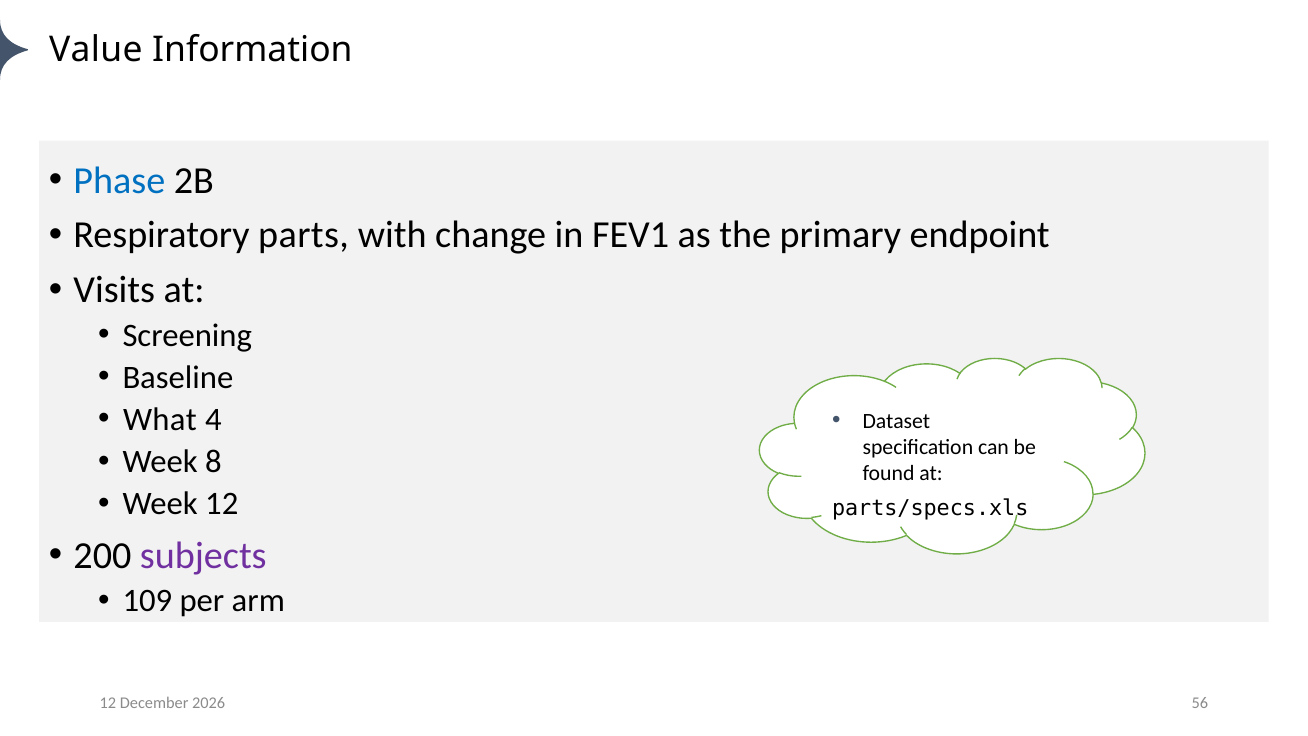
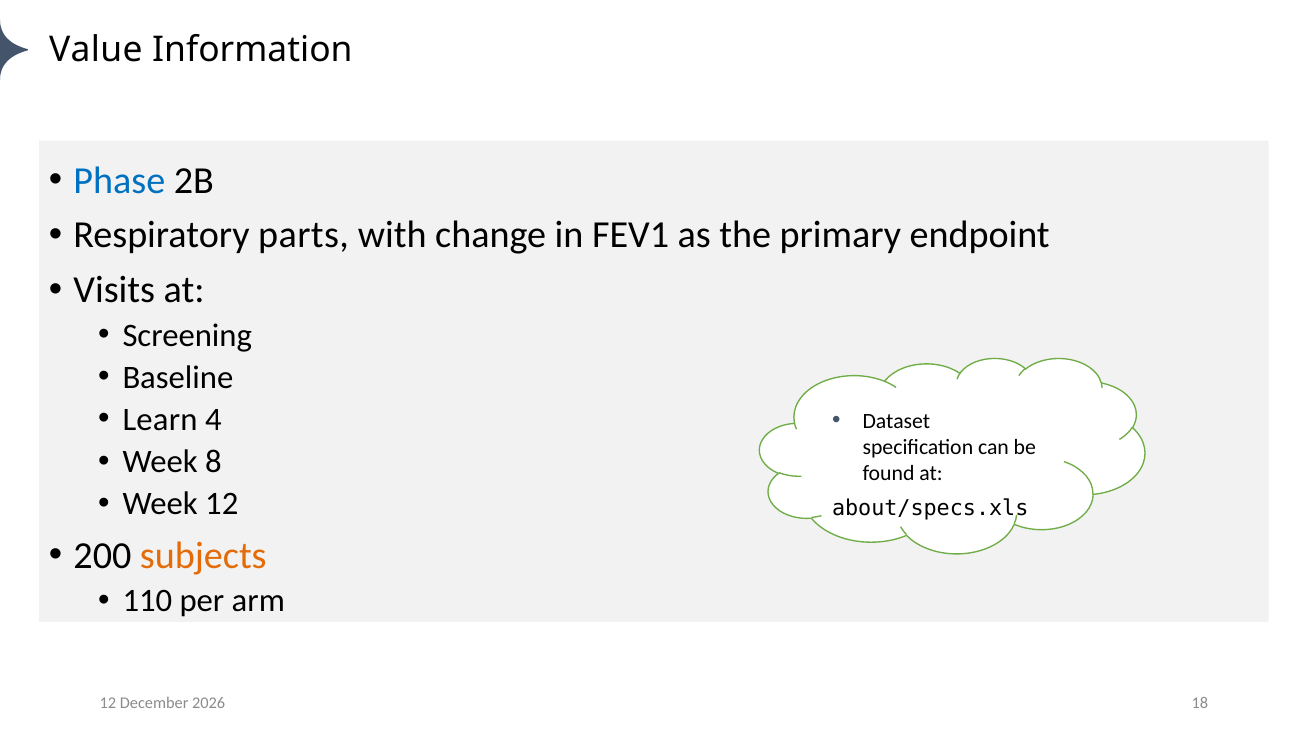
What: What -> Learn
parts/specs.xls: parts/specs.xls -> about/specs.xls
subjects colour: purple -> orange
109: 109 -> 110
56: 56 -> 18
